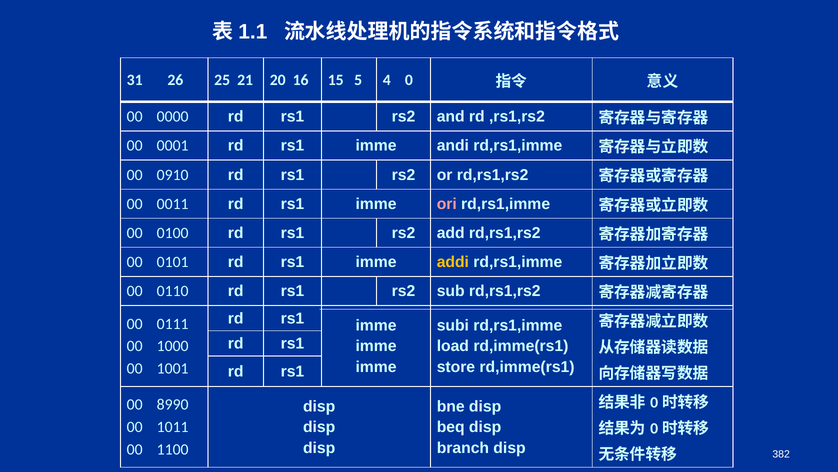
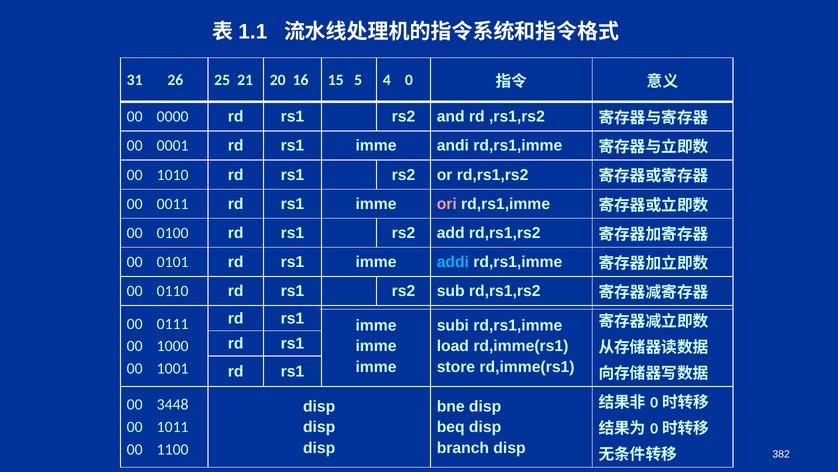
0910: 0910 -> 1010
addi colour: yellow -> light blue
8990: 8990 -> 3448
